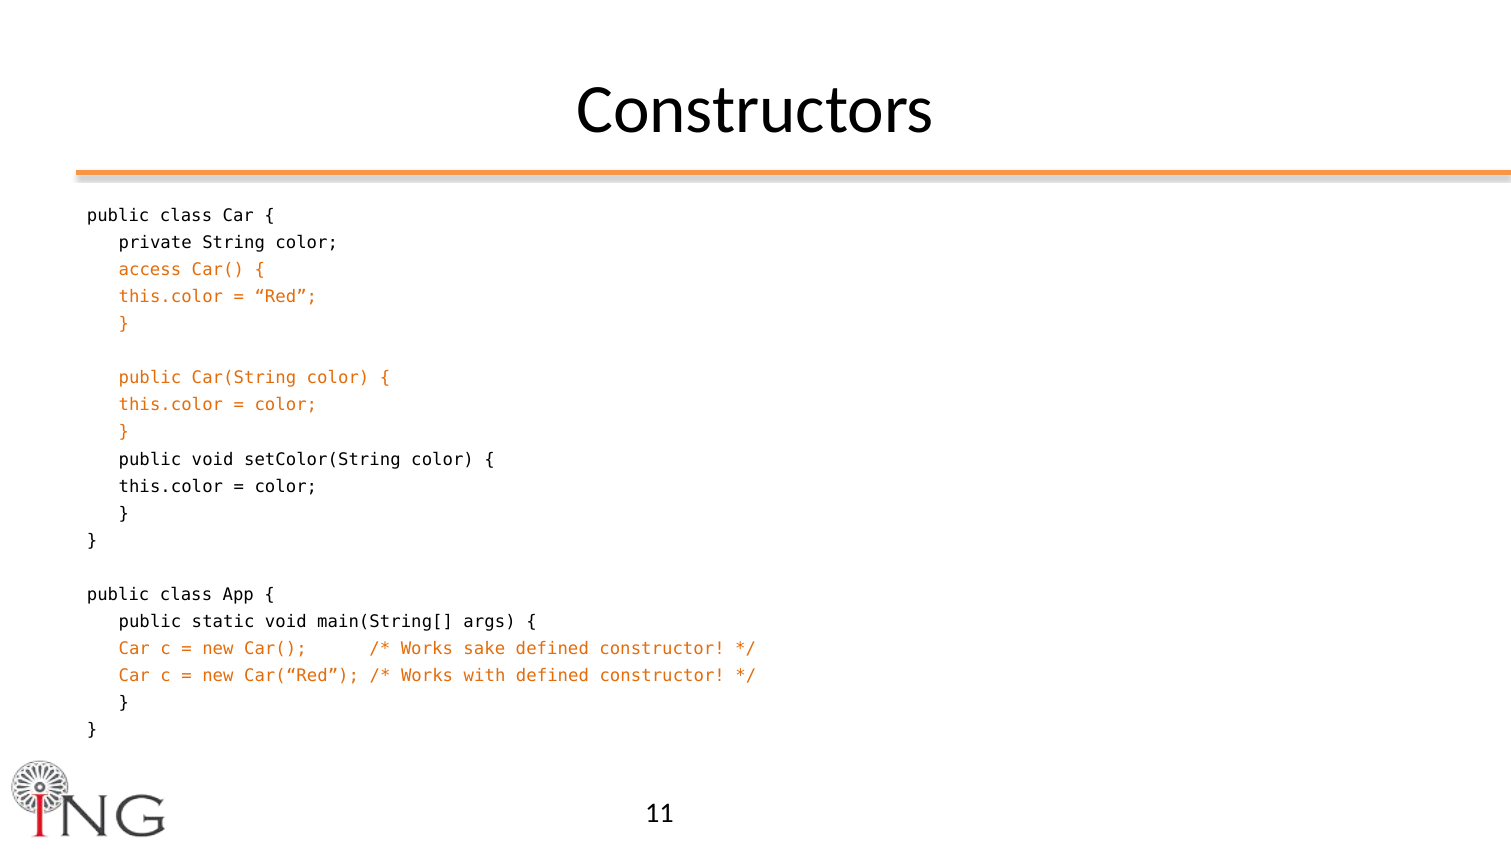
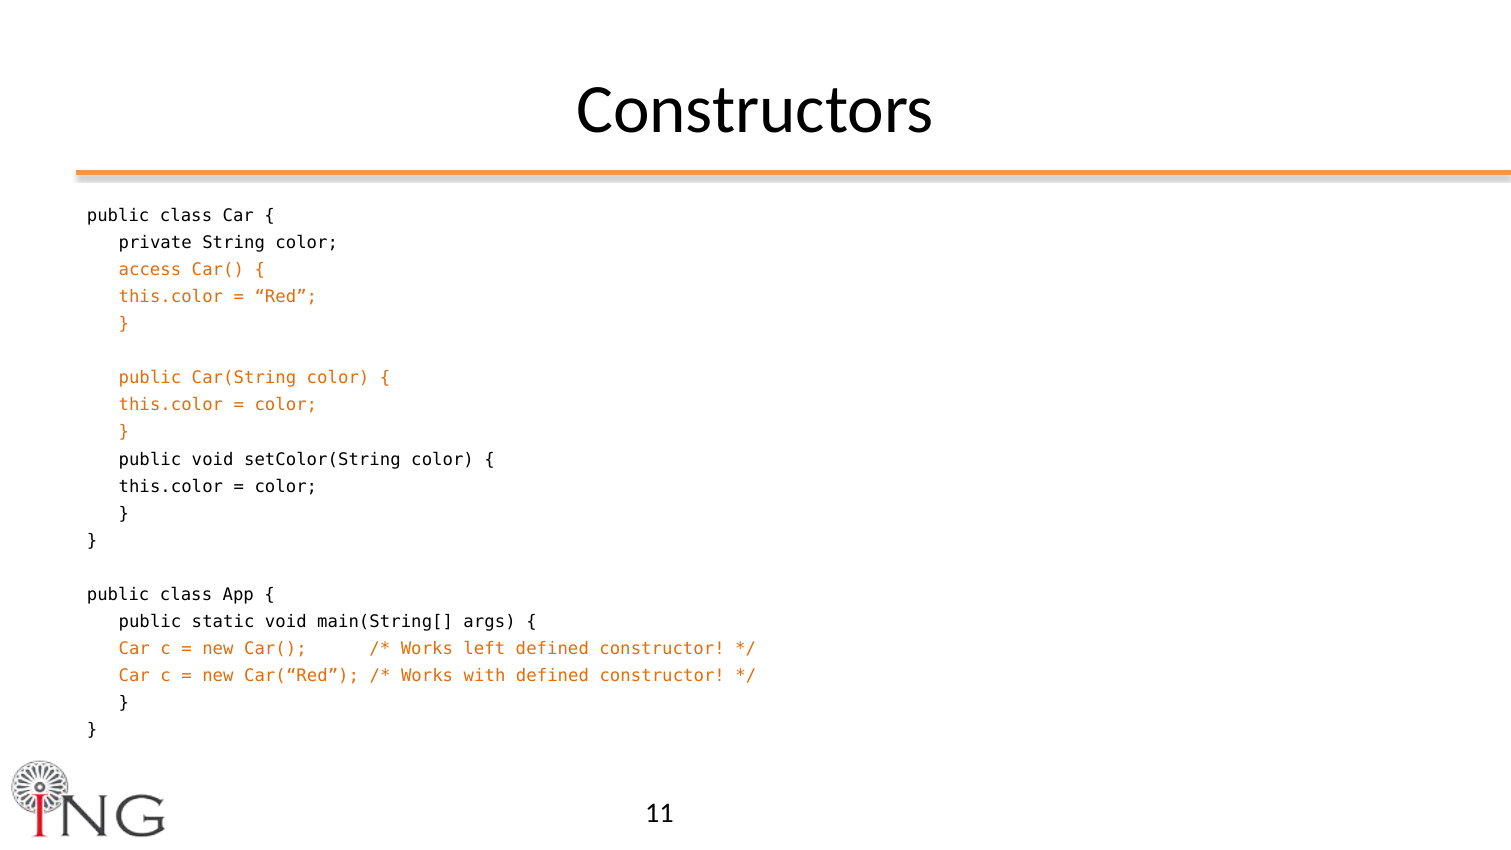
sake: sake -> left
